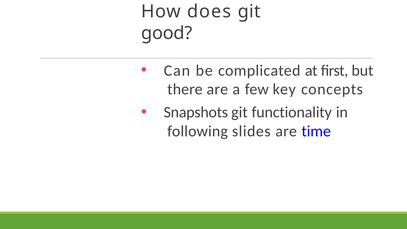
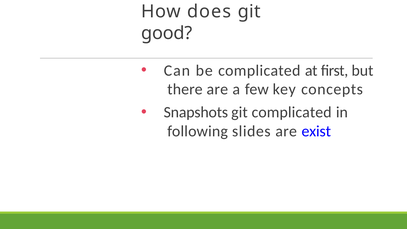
git functionality: functionality -> complicated
time: time -> exist
